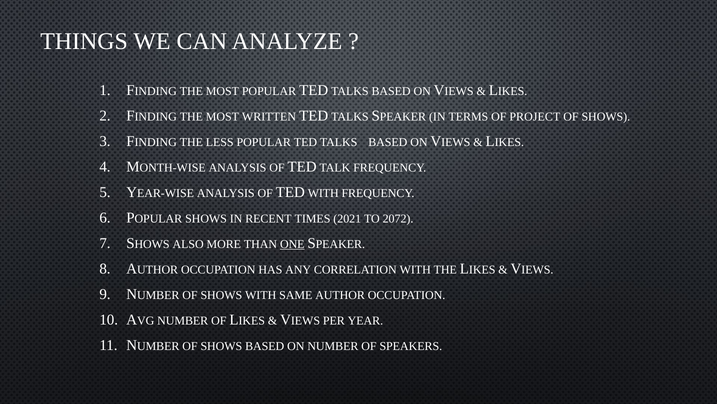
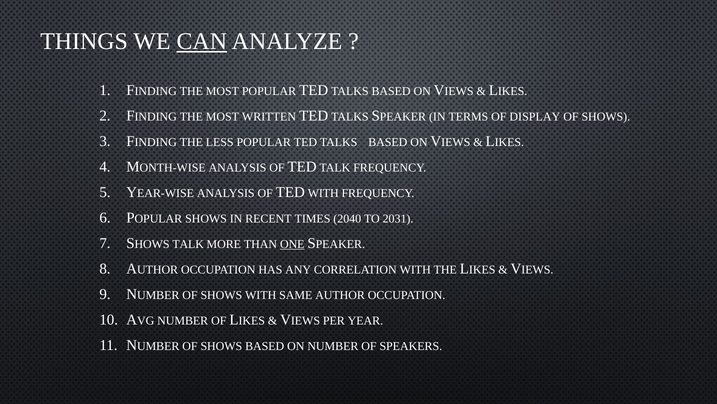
CAN underline: none -> present
PROJECT: PROJECT -> DISPLAY
2021: 2021 -> 2040
2072: 2072 -> 2031
ALSO at (188, 244): ALSO -> TALK
